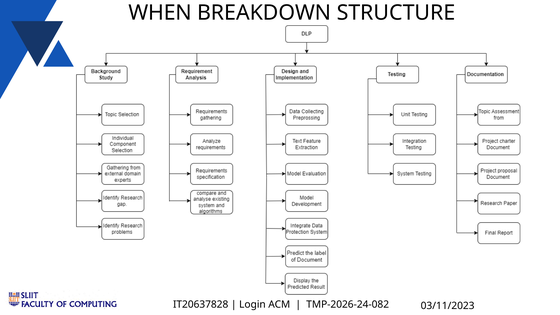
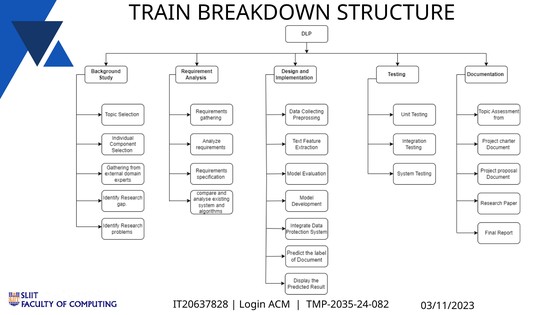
WHEN: WHEN -> TRAIN
TMP-2026-24-082: TMP-2026-24-082 -> TMP-2035-24-082
